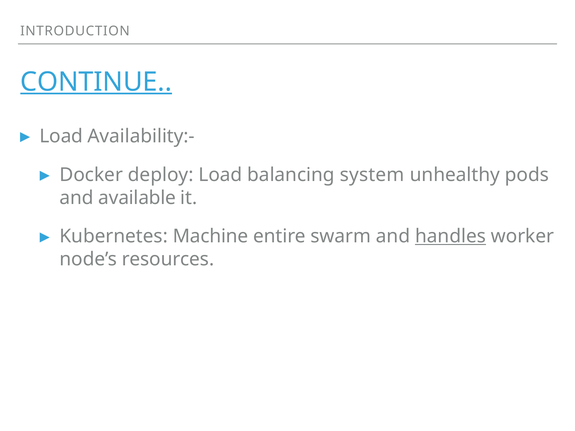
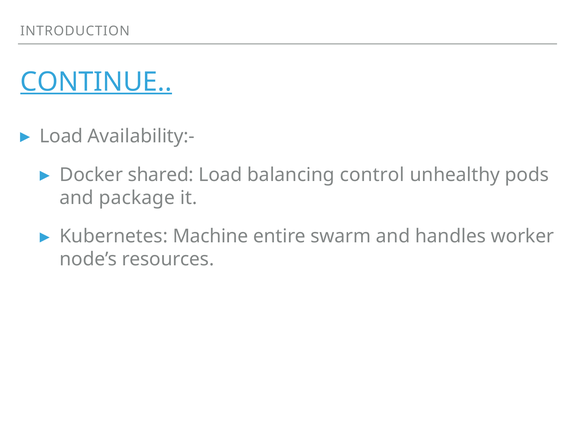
deploy: deploy -> shared
system: system -> control
available: available -> package
handles underline: present -> none
